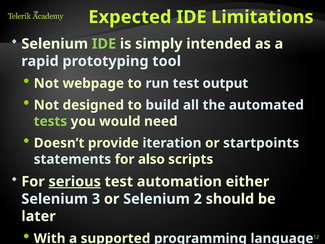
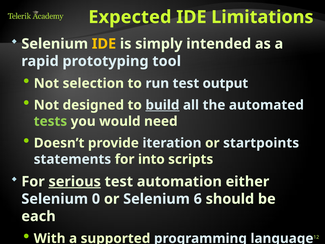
IDE at (104, 44) colour: light green -> yellow
webpage: webpage -> selection
build underline: none -> present
also: also -> into
3: 3 -> 0
2: 2 -> 6
later: later -> each
